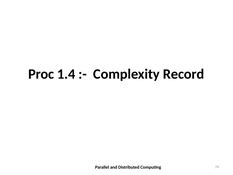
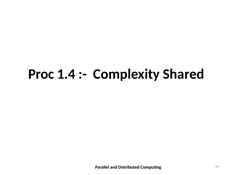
Record: Record -> Shared
